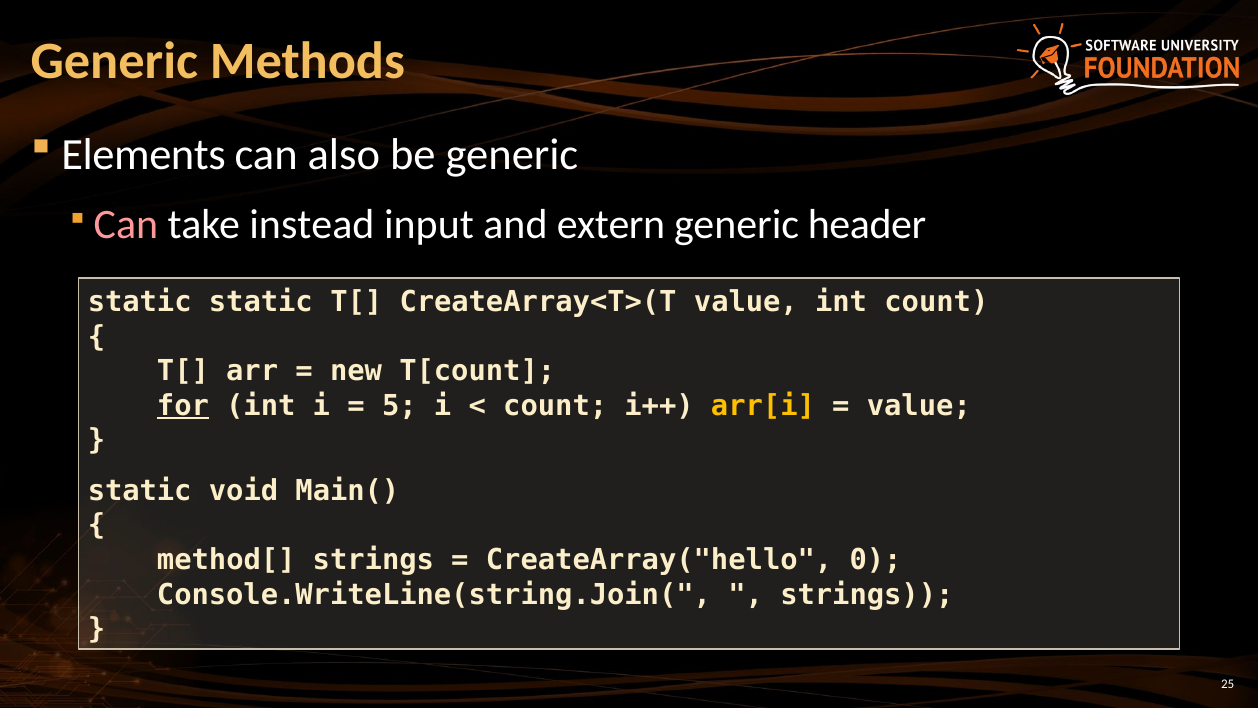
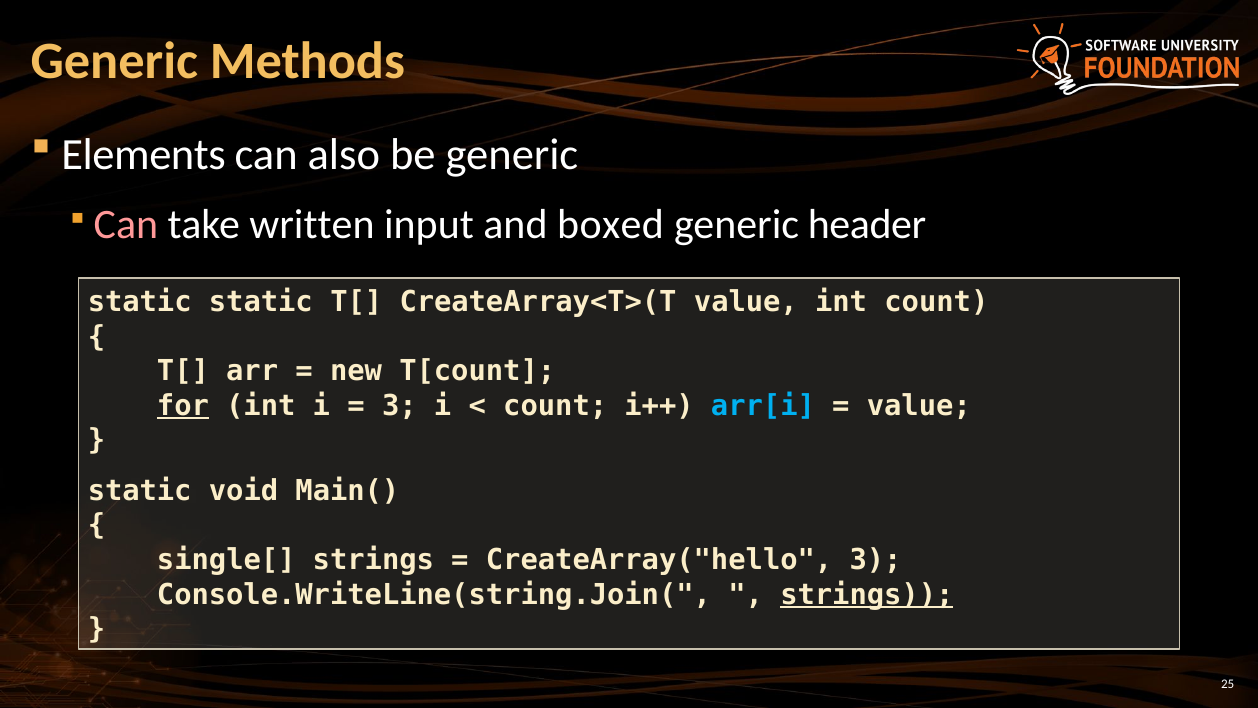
instead: instead -> written
extern: extern -> boxed
5 at (399, 406): 5 -> 3
arr[i colour: yellow -> light blue
method[: method[ -> single[
CreateArray("hello 0: 0 -> 3
strings at (867, 594) underline: none -> present
